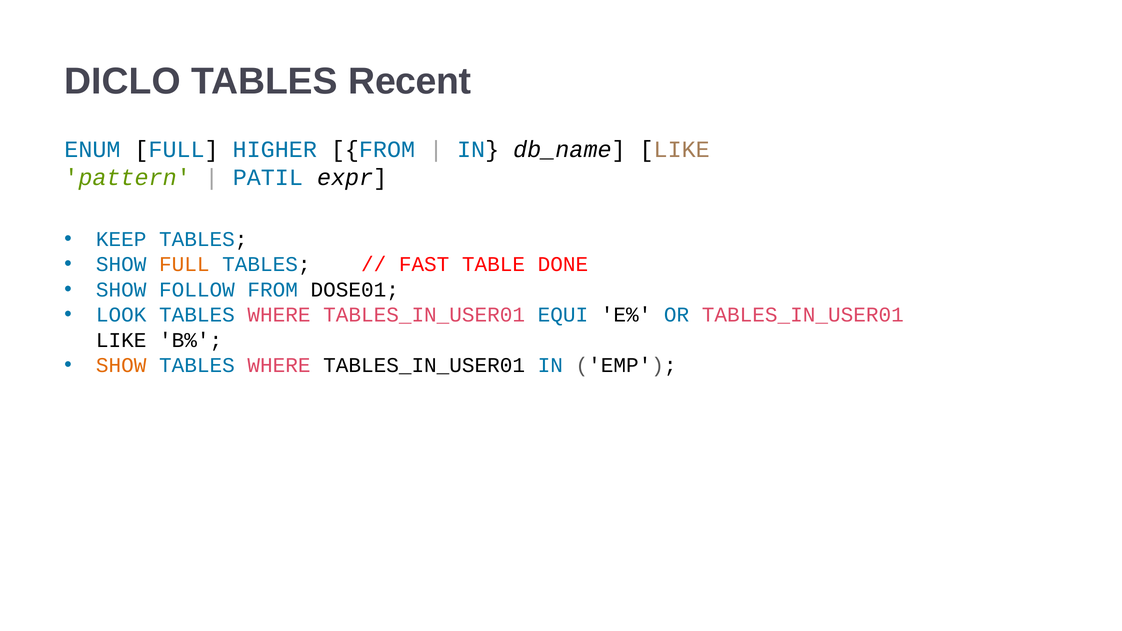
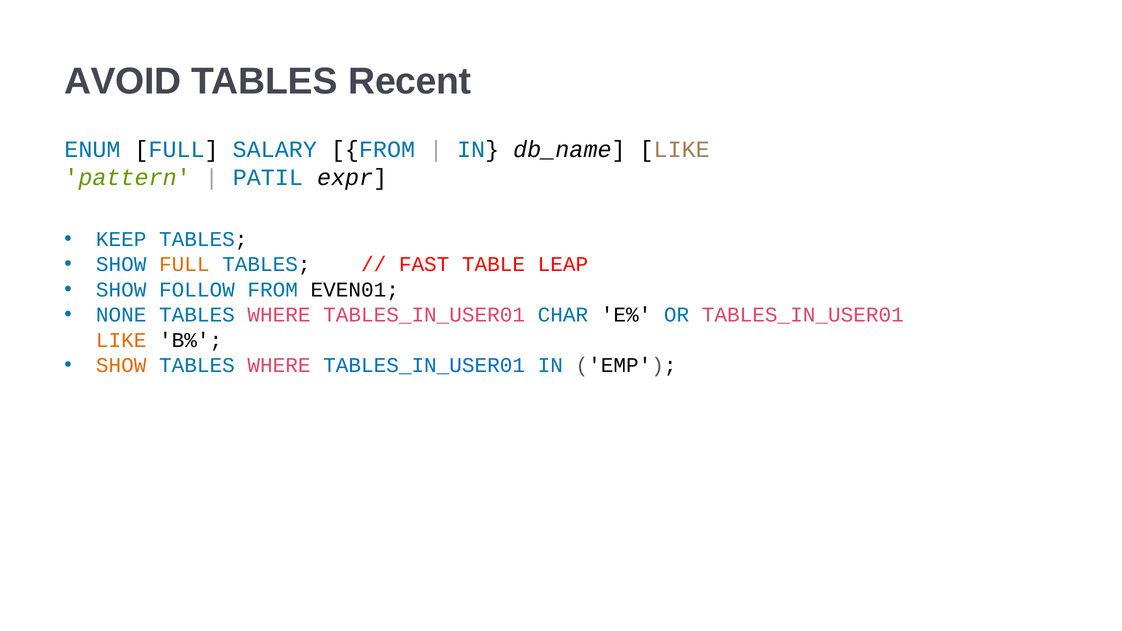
DICLO: DICLO -> AVOID
HIGHER: HIGHER -> SALARY
DONE: DONE -> LEAP
DOSE01: DOSE01 -> EVEN01
LOOK: LOOK -> NONE
EQUI: EQUI -> CHAR
LIKE at (121, 340) colour: black -> orange
TABLES_IN_USER01 at (424, 366) colour: black -> blue
